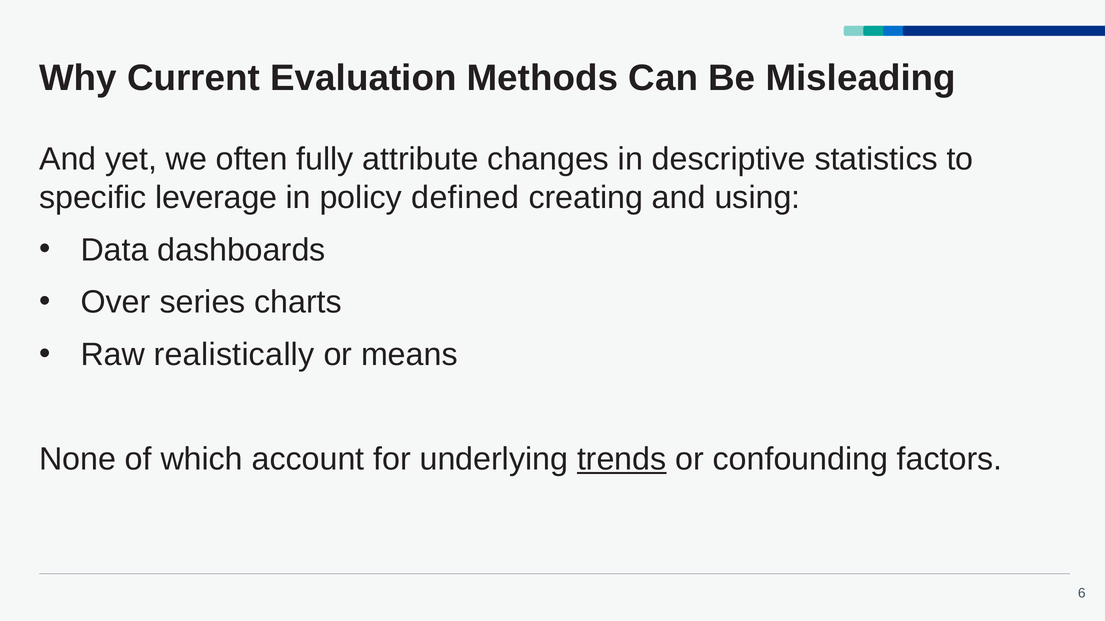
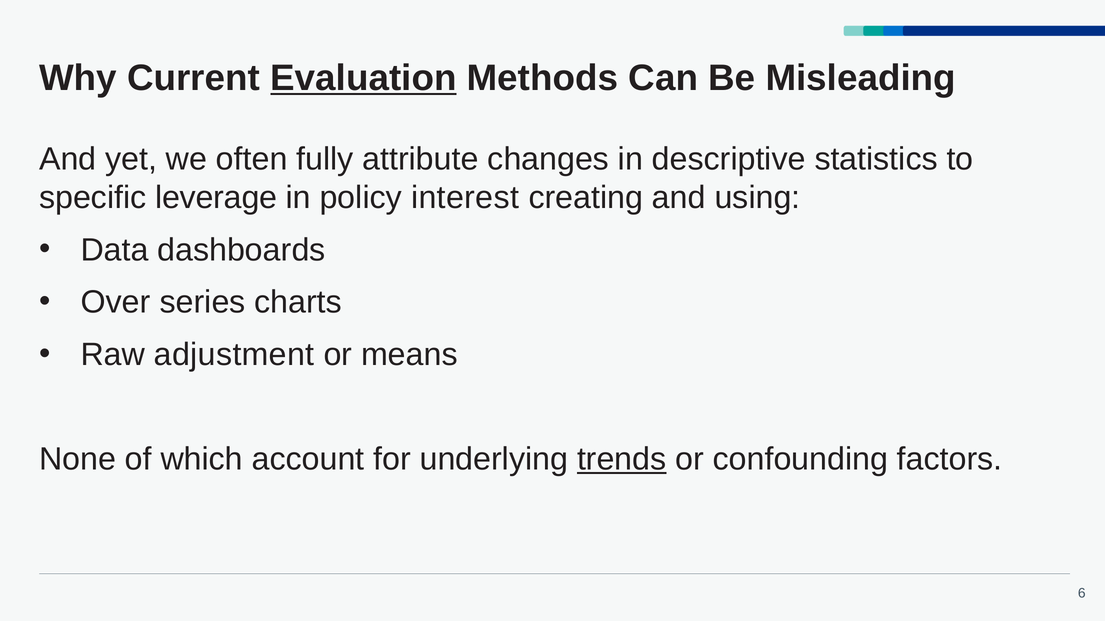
Evaluation underline: none -> present
defined: defined -> interest
realistically: realistically -> adjustment
